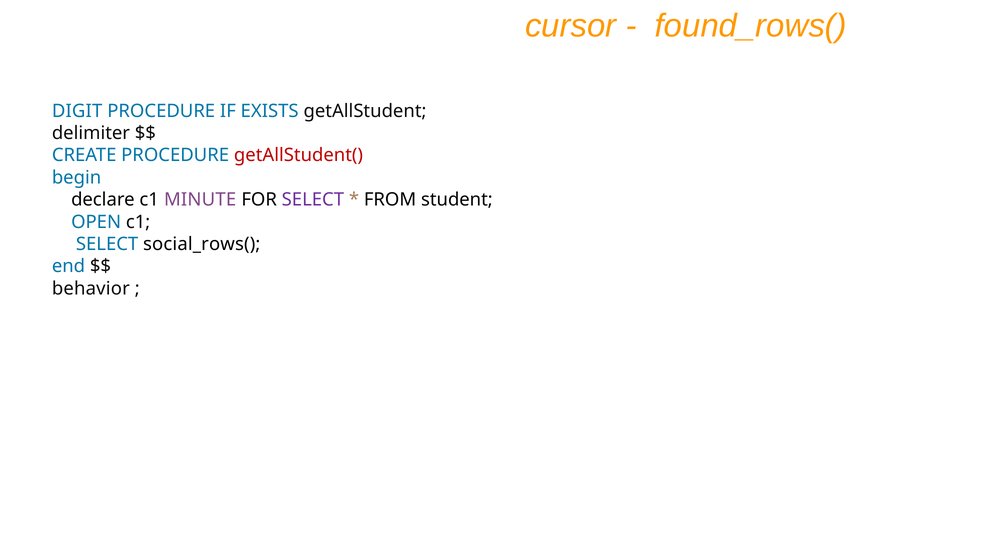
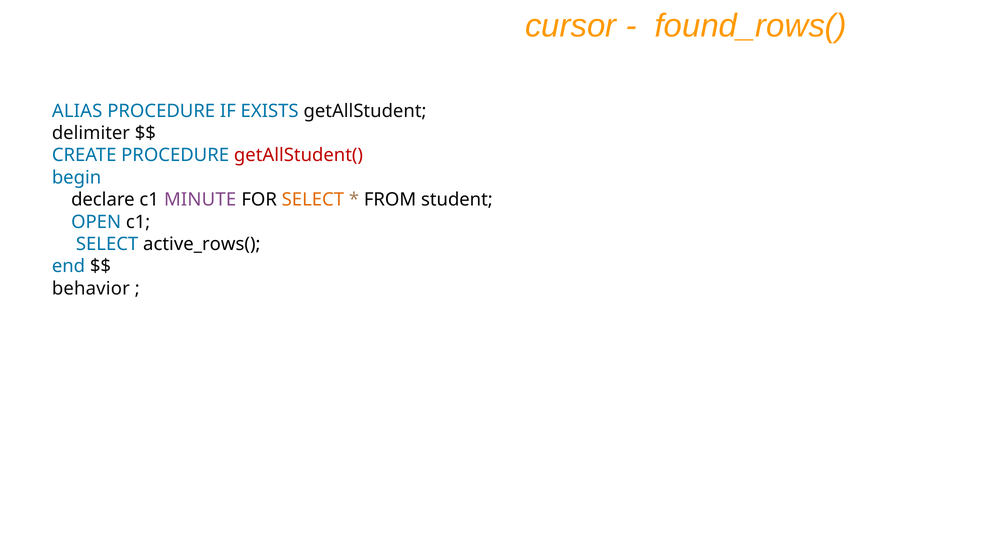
DIGIT: DIGIT -> ALIAS
SELECT at (313, 200) colour: purple -> orange
social_rows(: social_rows( -> active_rows(
